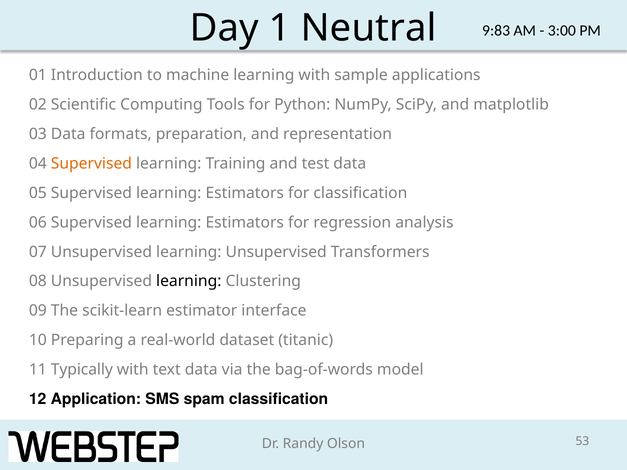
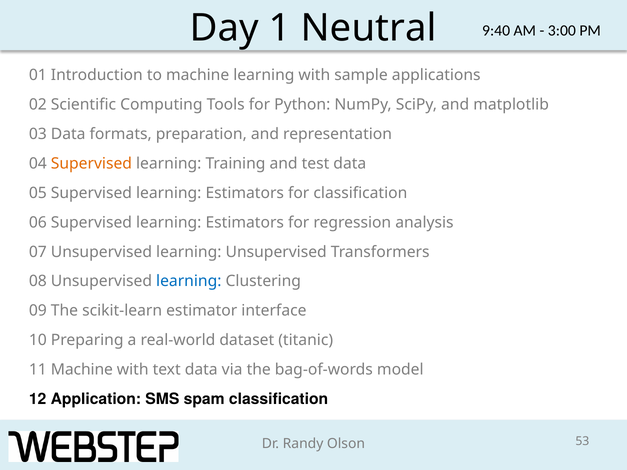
9:83: 9:83 -> 9:40
learning at (189, 281) colour: black -> blue
11 Typically: Typically -> Machine
